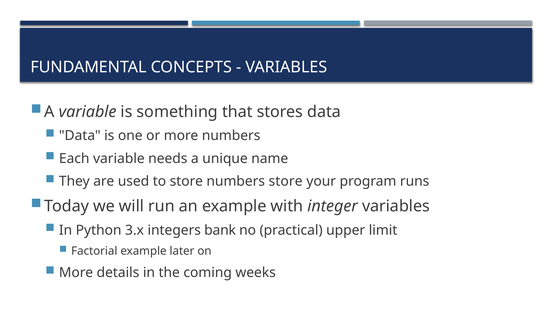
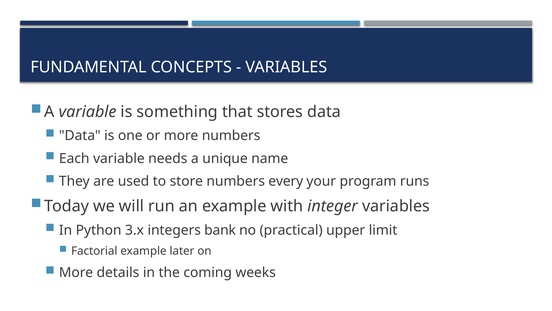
numbers store: store -> every
